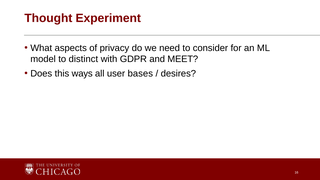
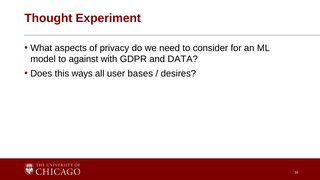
distinct: distinct -> against
MEET: MEET -> DATA
